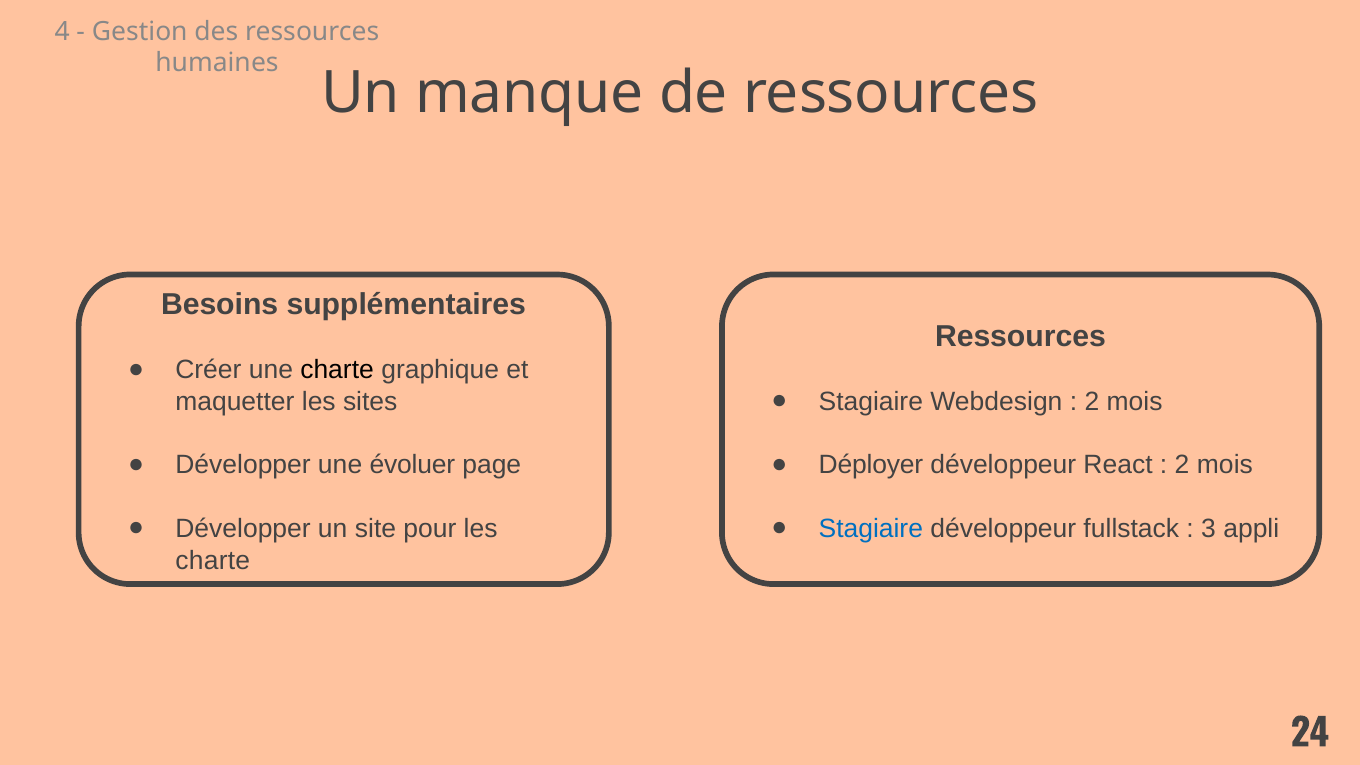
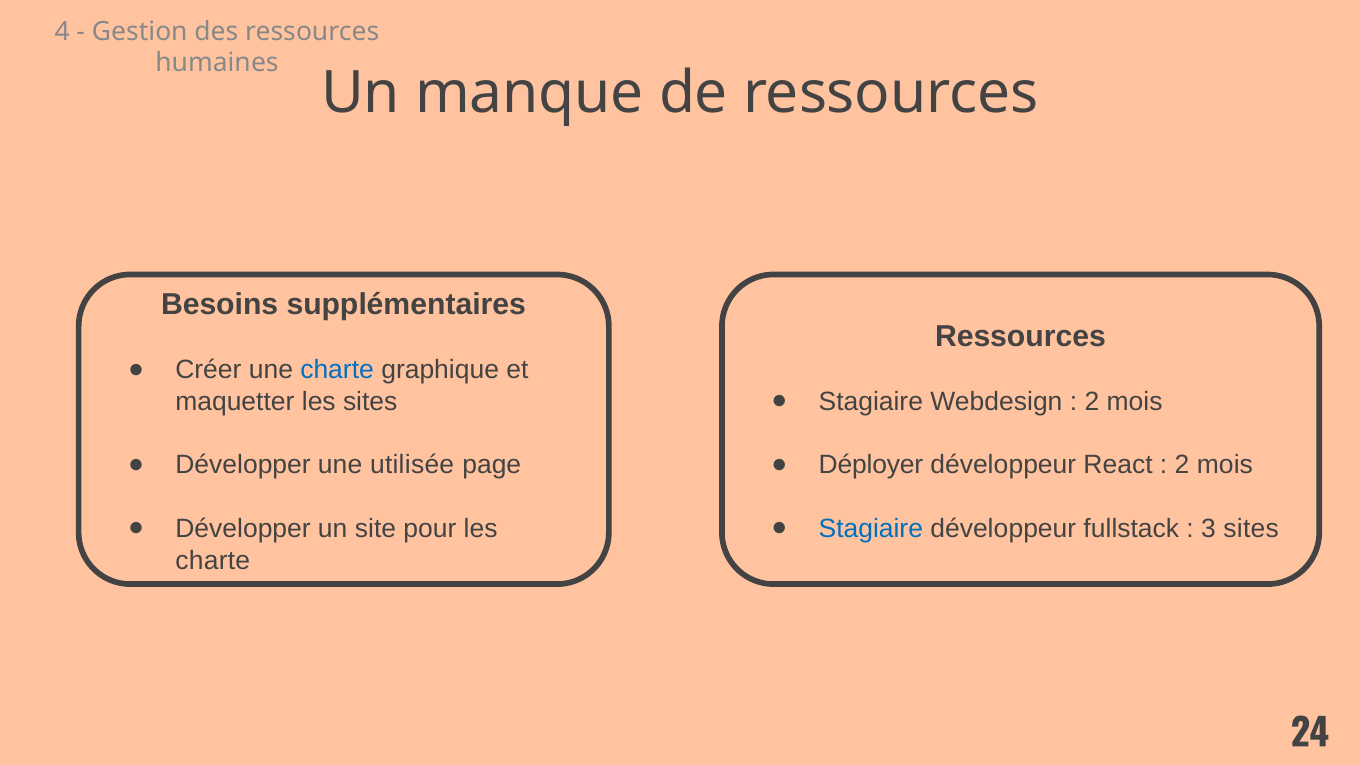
charte at (337, 370) colour: black -> blue
évoluer: évoluer -> utilisée
3 appli: appli -> sites
